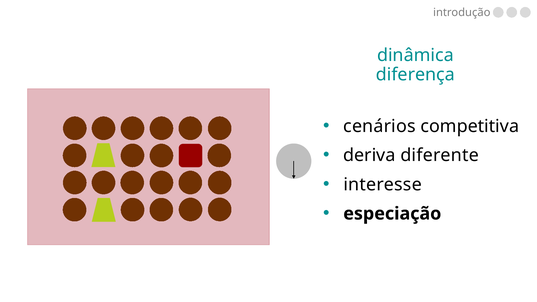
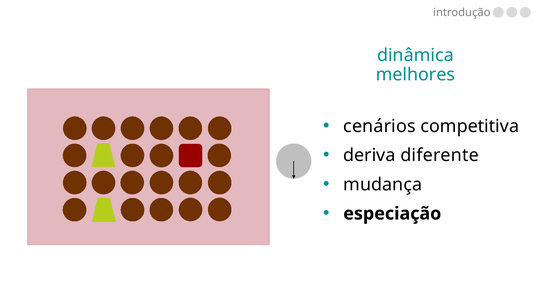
diferença: diferença -> melhores
interesse: interesse -> mudança
